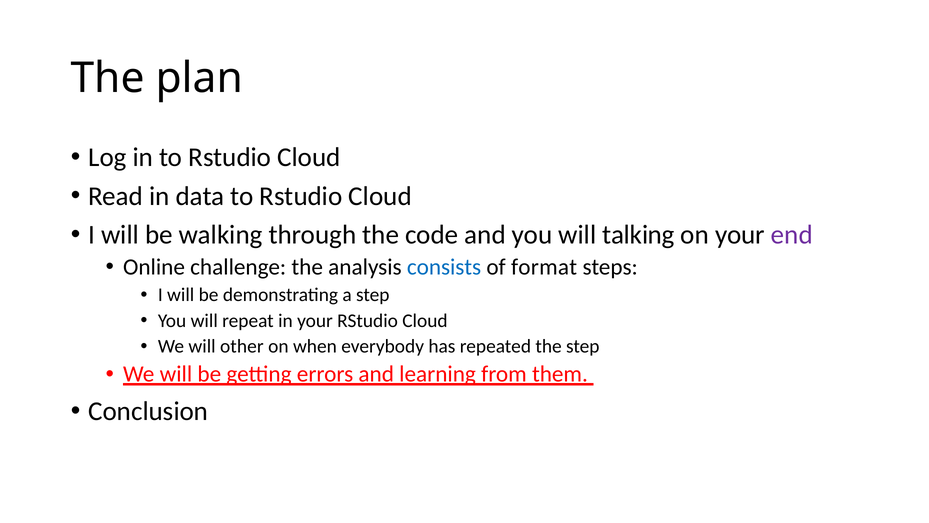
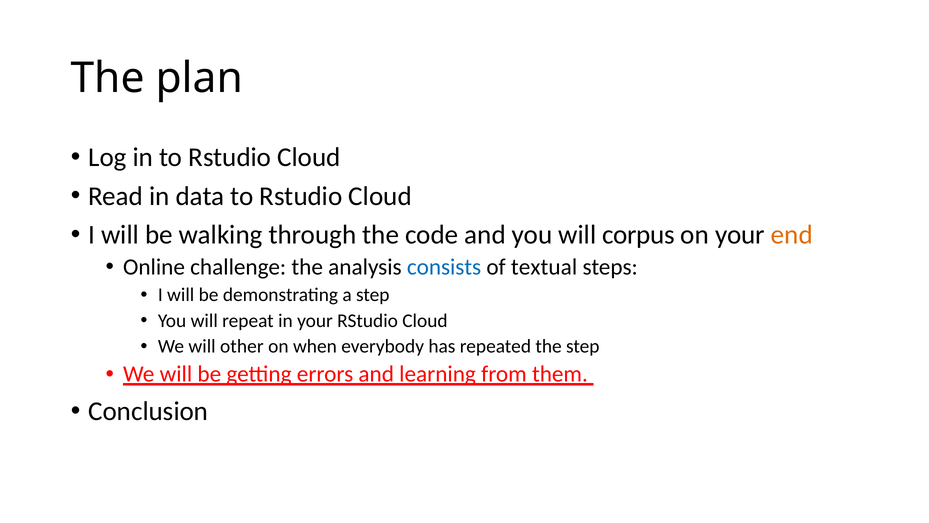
talking: talking -> corpus
end colour: purple -> orange
format: format -> textual
